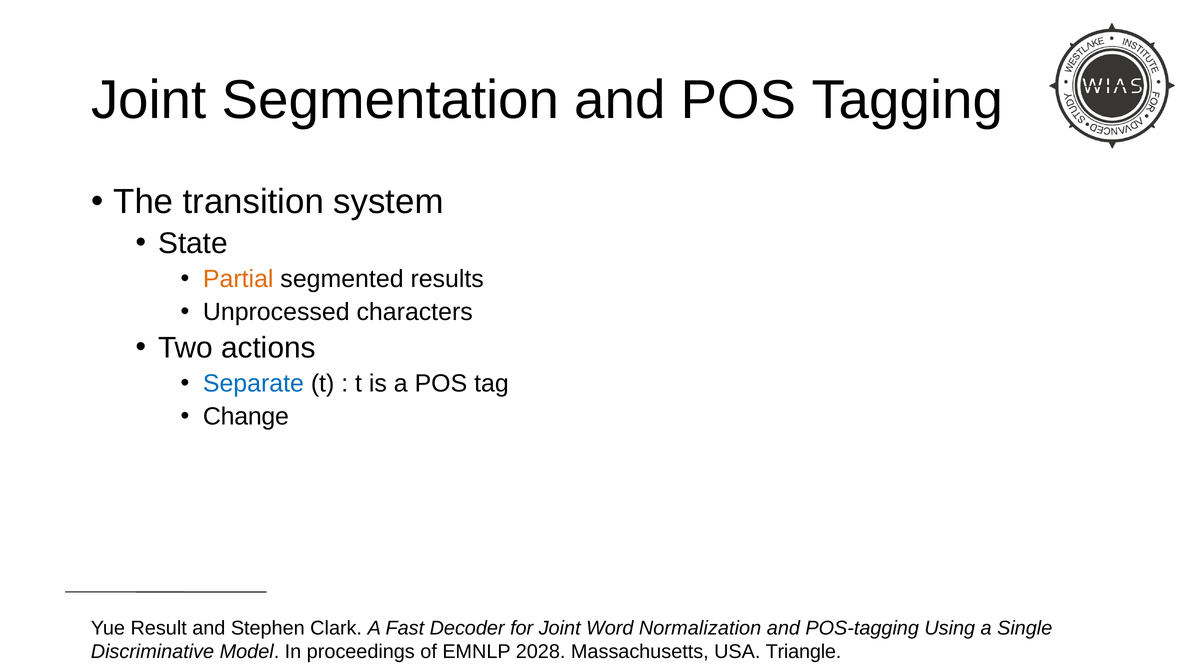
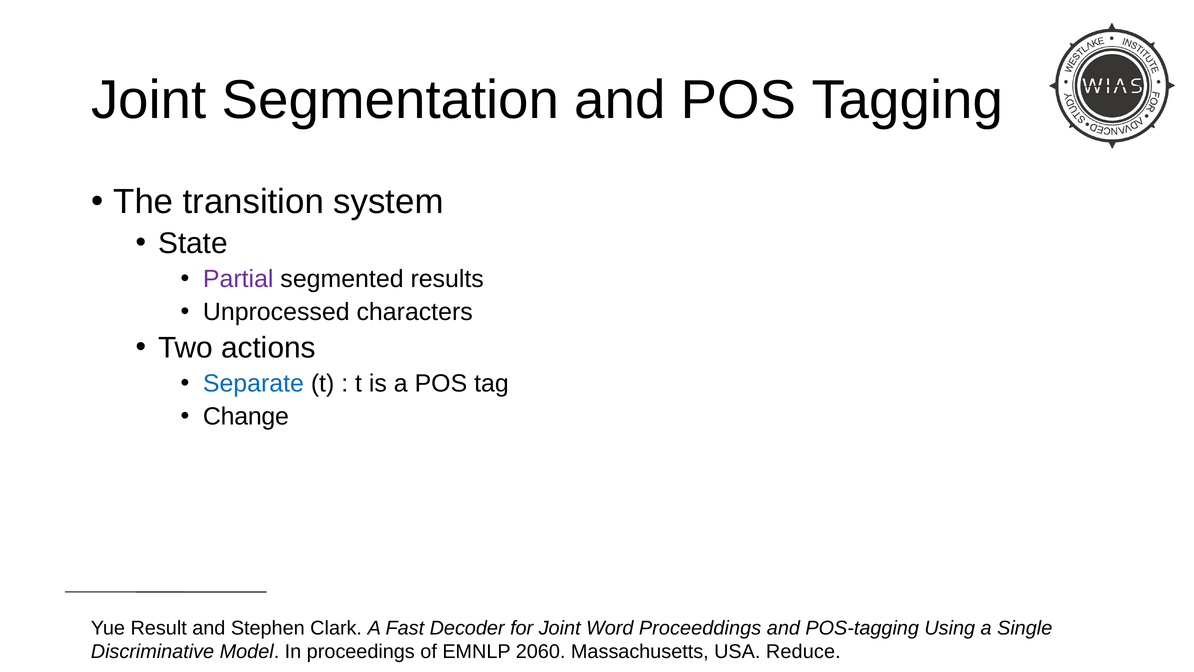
Partial colour: orange -> purple
Normalization: Normalization -> Proceeddings
2028: 2028 -> 2060
Triangle: Triangle -> Reduce
